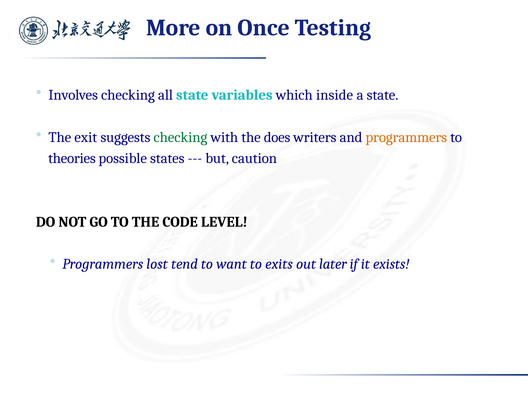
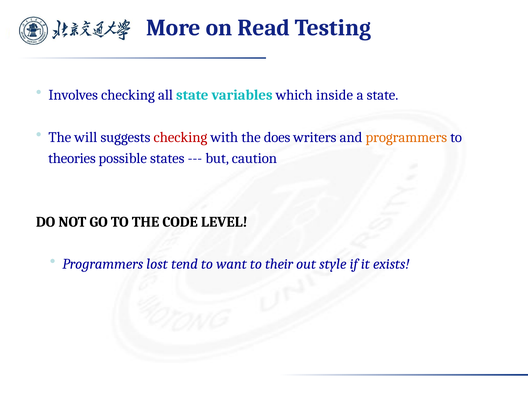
Once: Once -> Read
exit: exit -> will
checking at (180, 137) colour: green -> red
exits: exits -> their
later: later -> style
